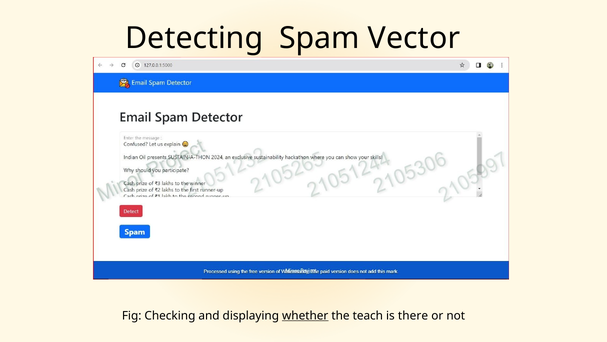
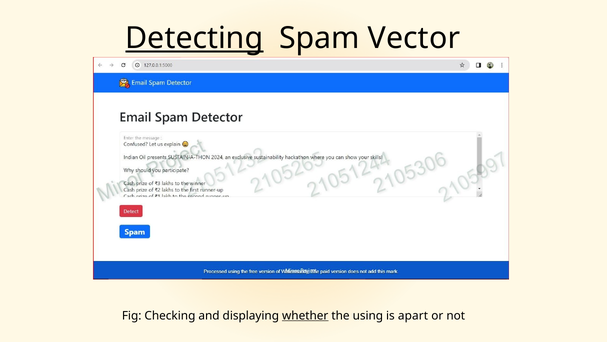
Detecting underline: none -> present
teach: teach -> using
there: there -> apart
